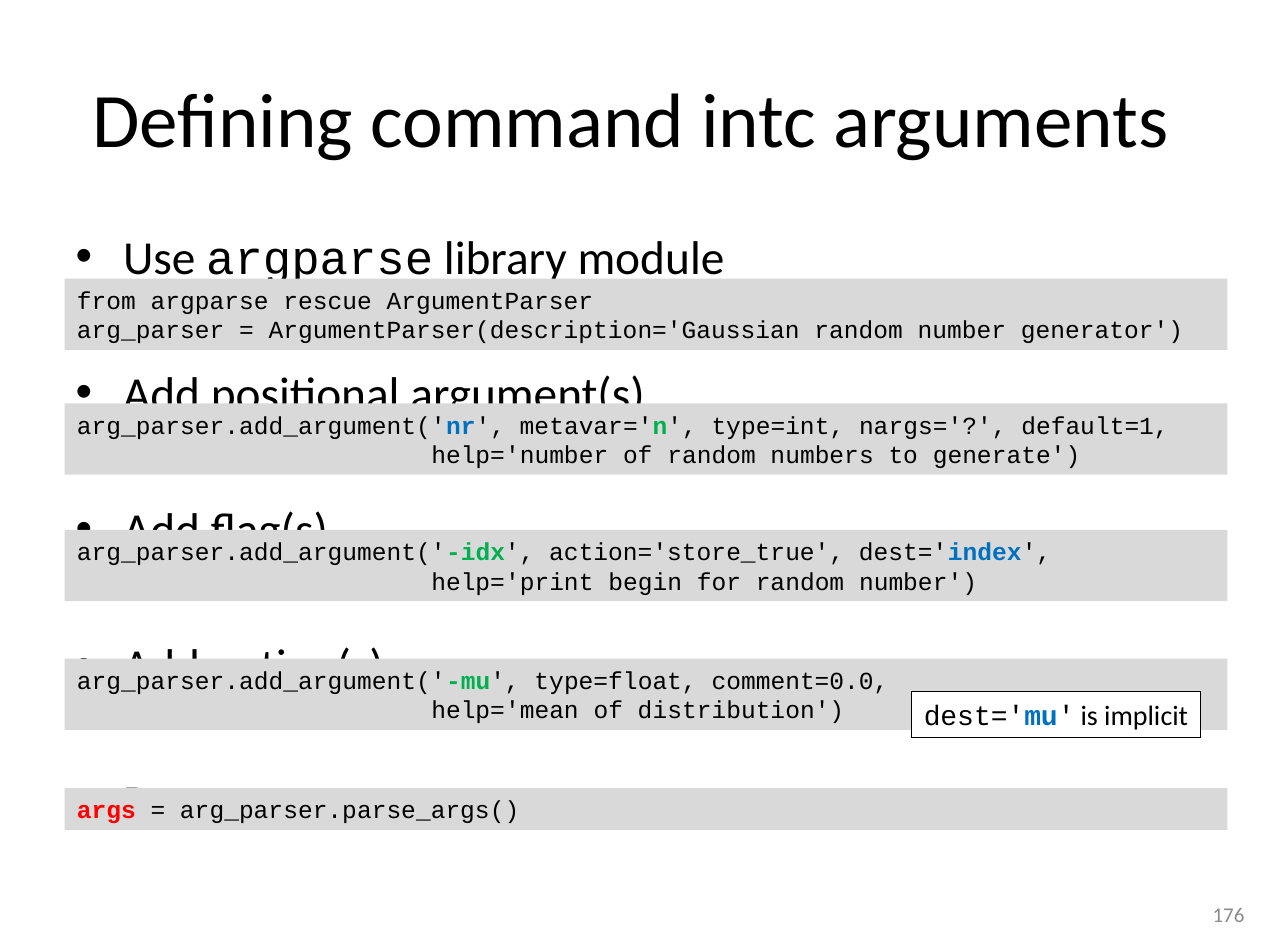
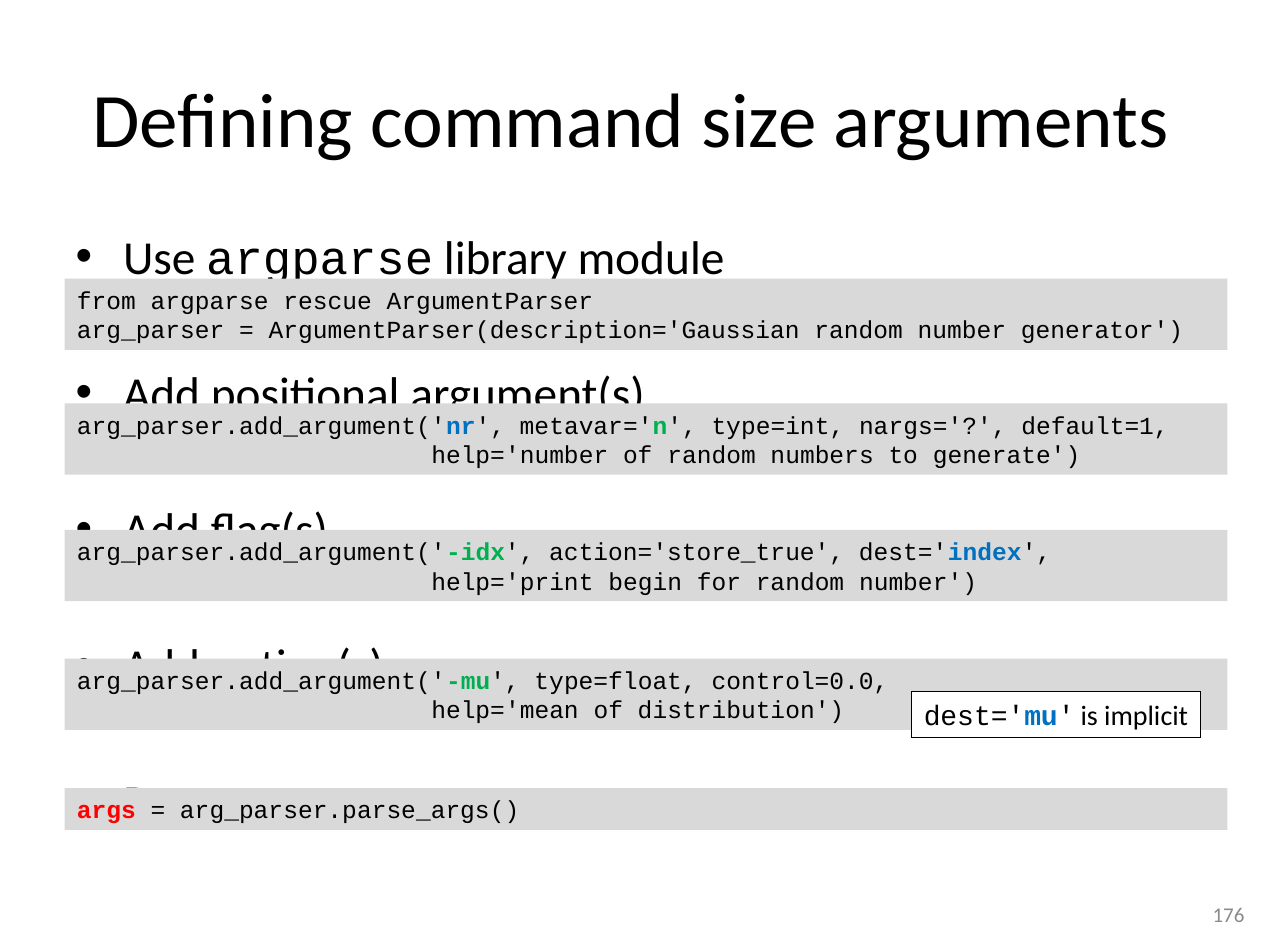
intc: intc -> size
comment=0.0: comment=0.0 -> control=0.0
